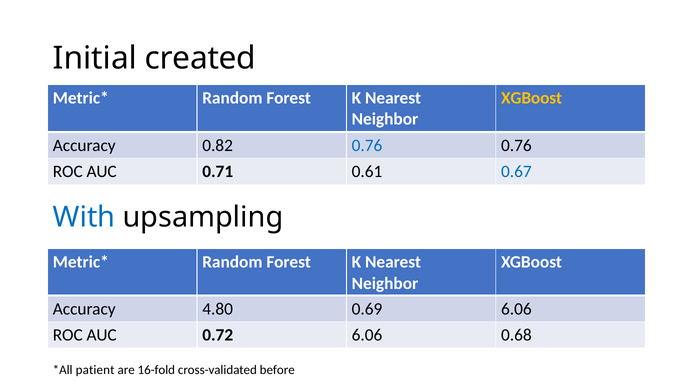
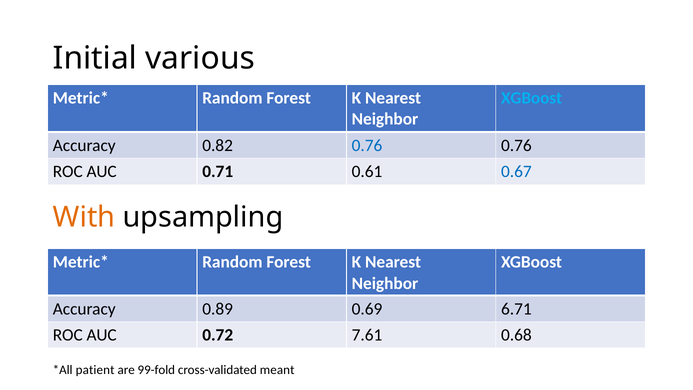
created: created -> various
XGBoost at (532, 98) colour: yellow -> light blue
With colour: blue -> orange
4.80: 4.80 -> 0.89
0.69 6.06: 6.06 -> 6.71
0.72 6.06: 6.06 -> 7.61
16-fold: 16-fold -> 99-fold
before: before -> meant
